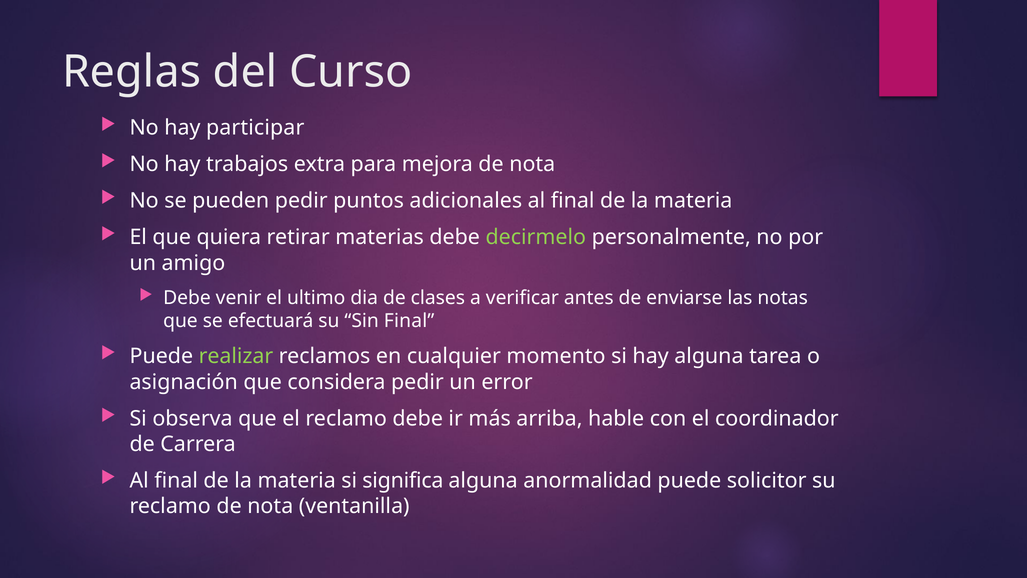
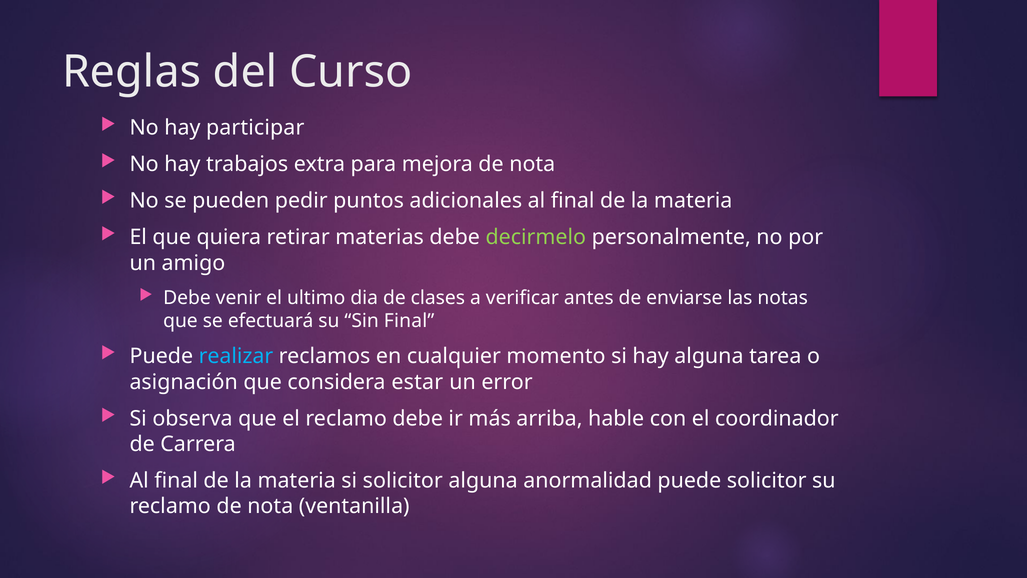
realizar colour: light green -> light blue
considera pedir: pedir -> estar
si significa: significa -> solicitor
